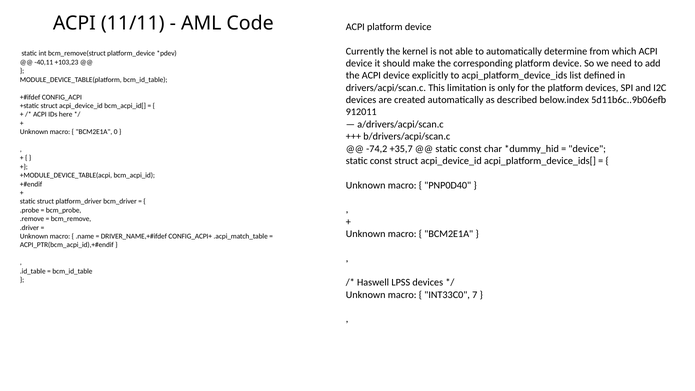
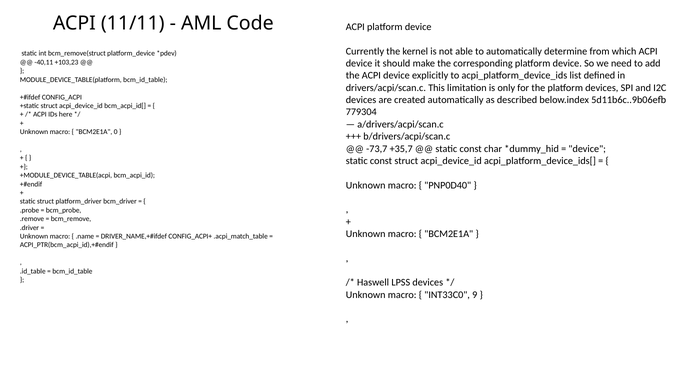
912011: 912011 -> 779304
-74,2: -74,2 -> -73,7
7: 7 -> 9
